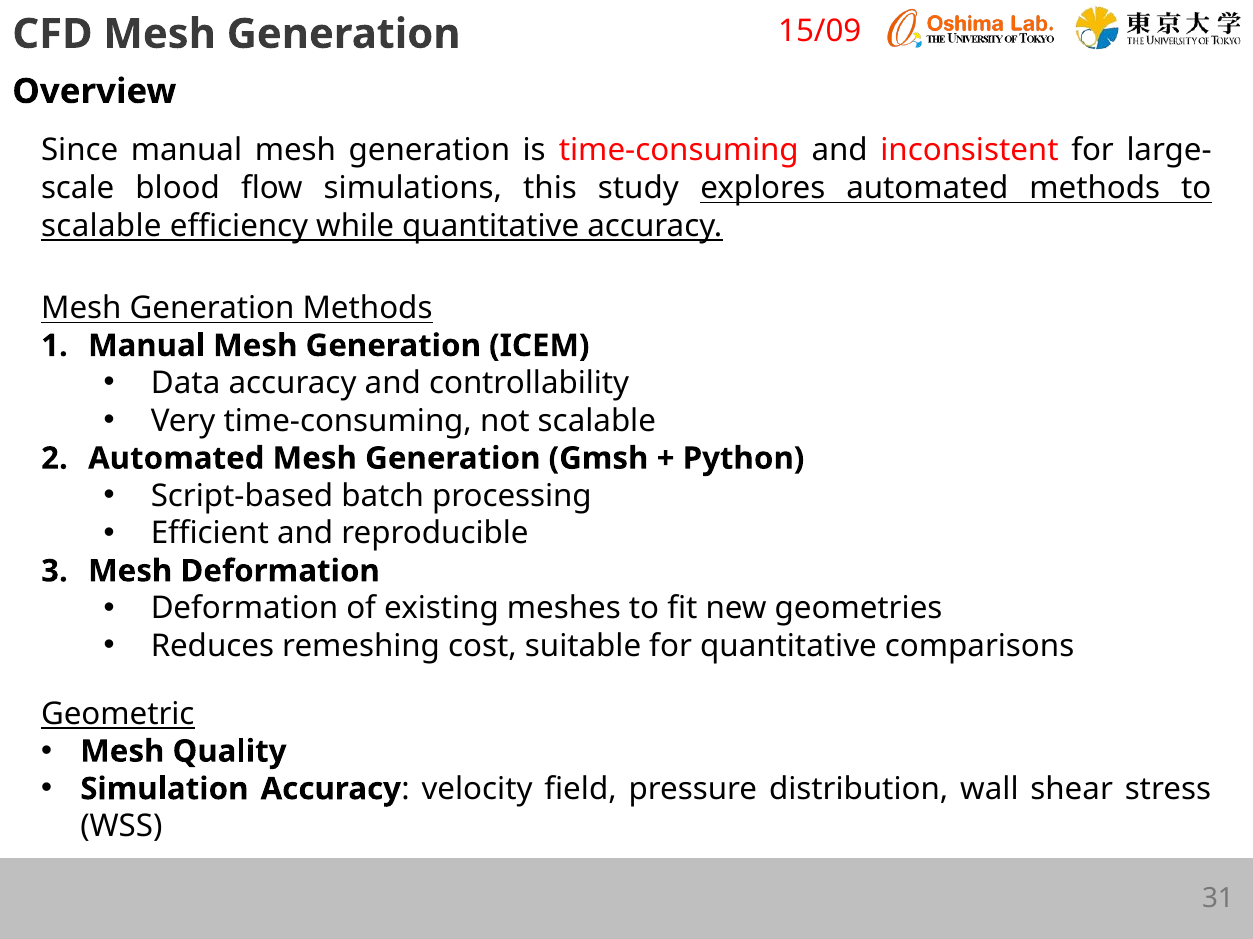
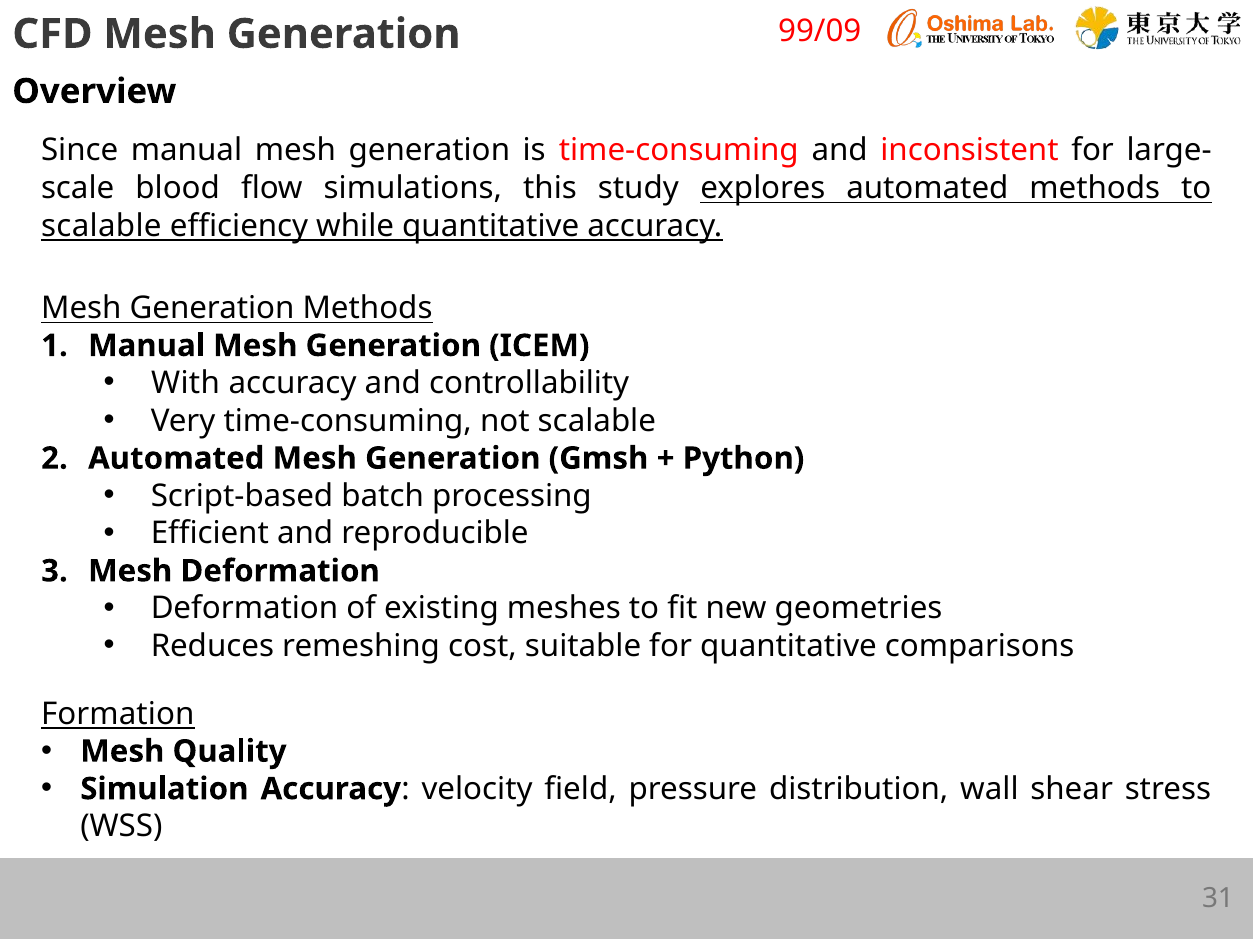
15/09: 15/09 -> 99/09
Data: Data -> With
Geometric: Geometric -> Formation
